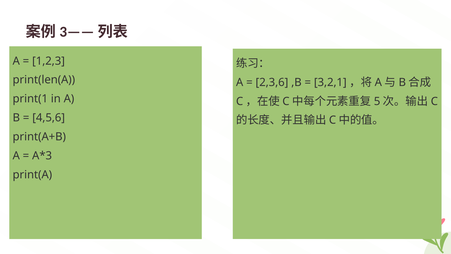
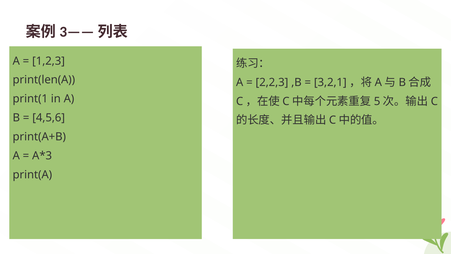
2,3,6: 2,3,6 -> 2,2,3
